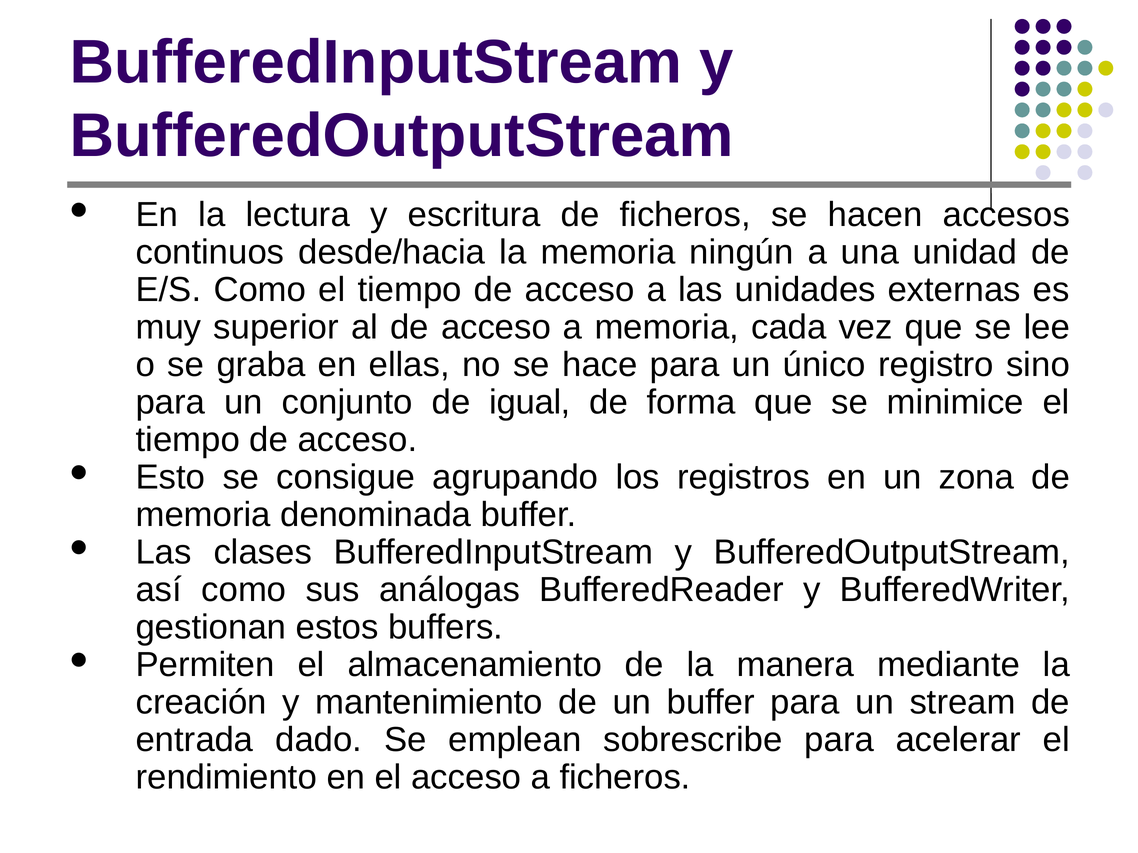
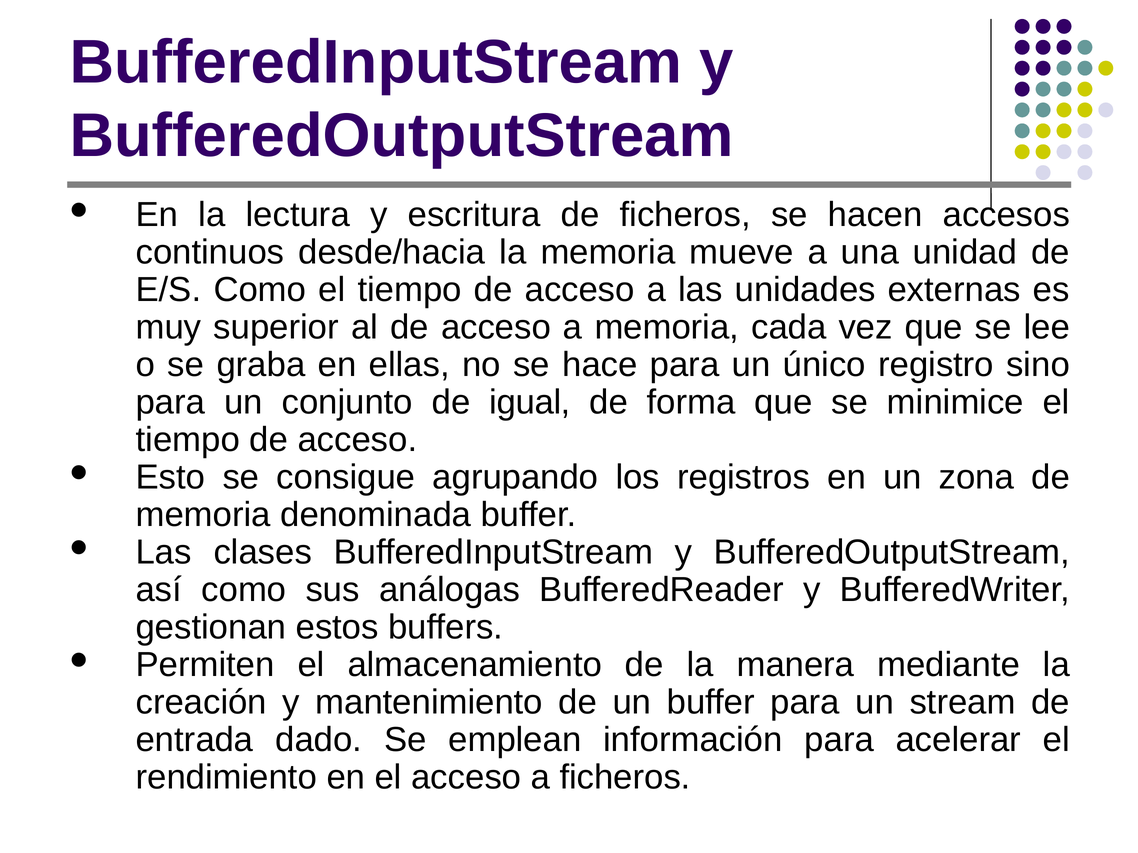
ningún: ningún -> mueve
sobrescribe: sobrescribe -> información
